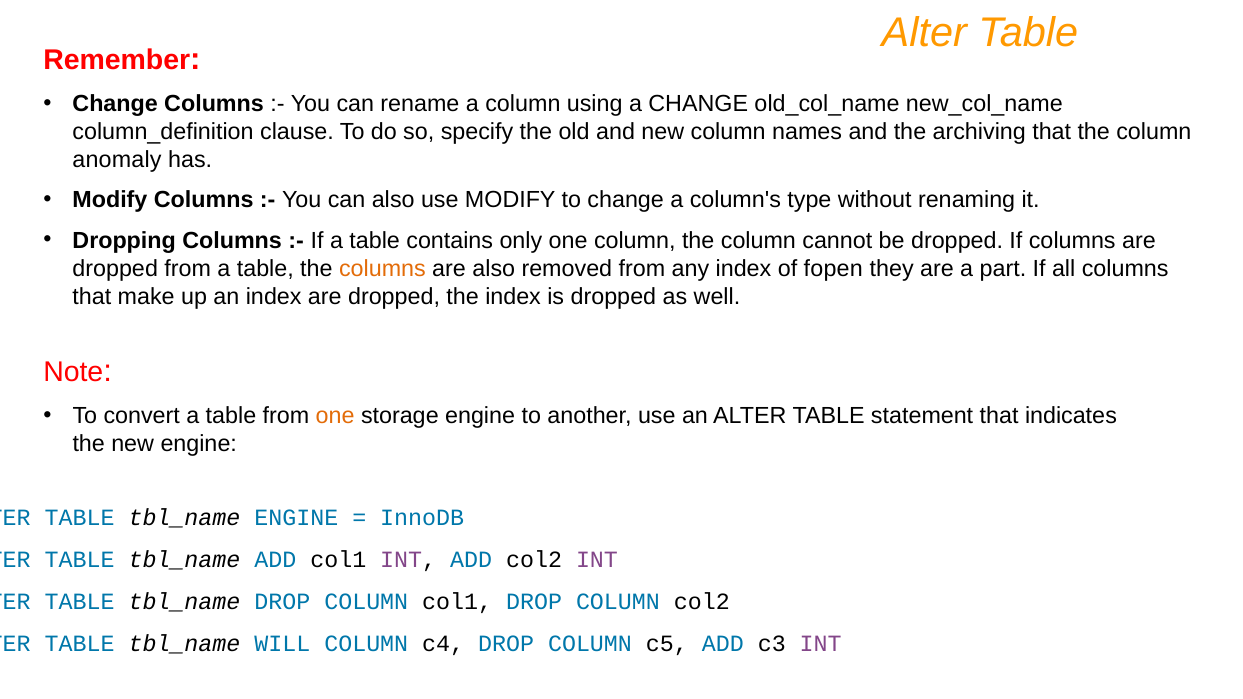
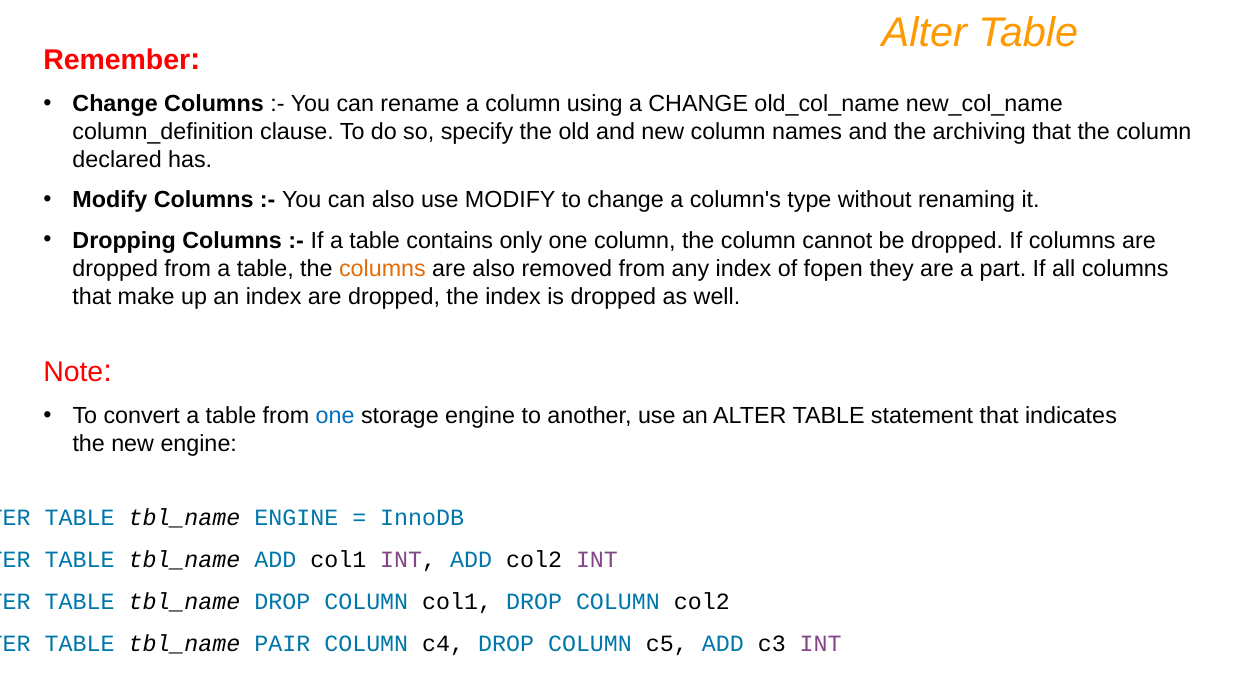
anomaly: anomaly -> declared
one at (335, 416) colour: orange -> blue
WILL: WILL -> PAIR
